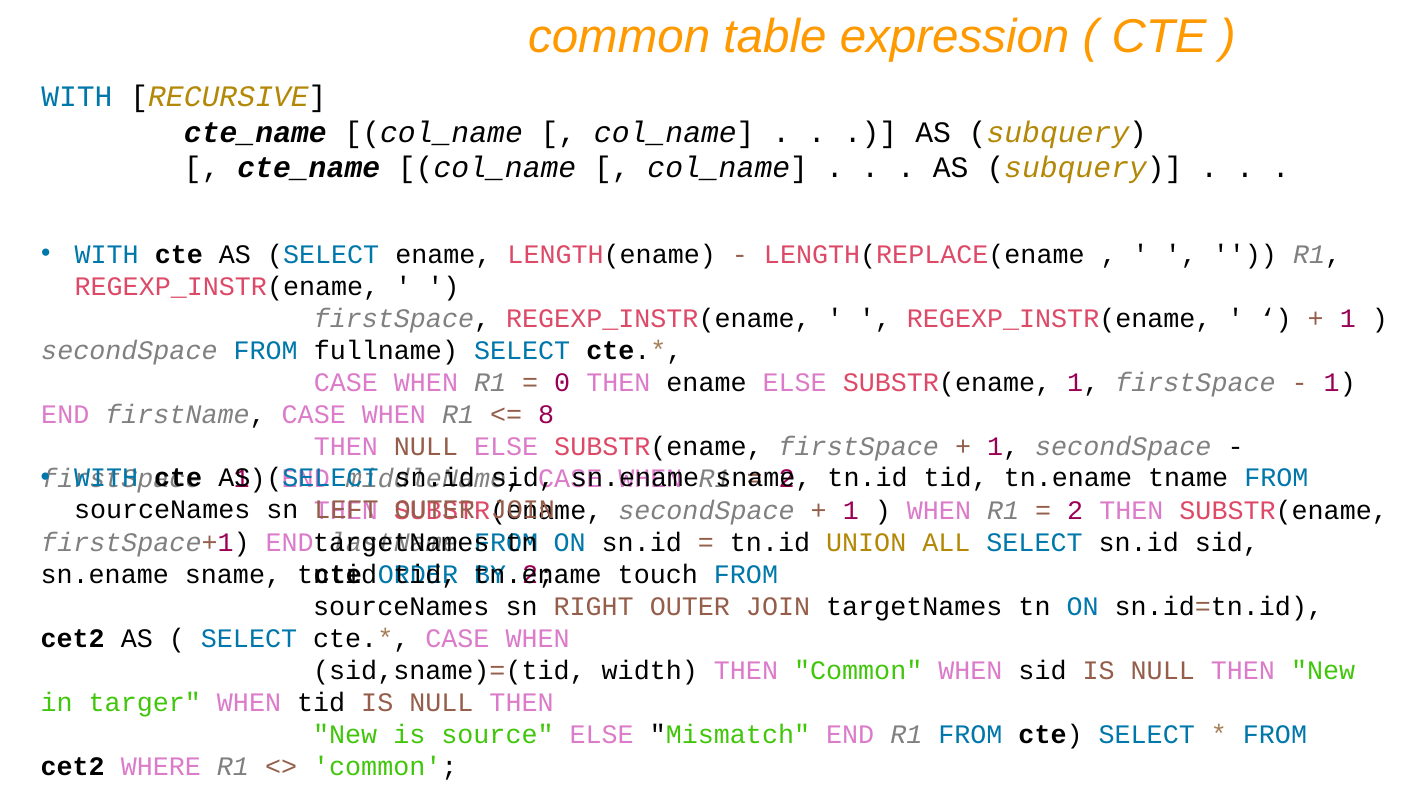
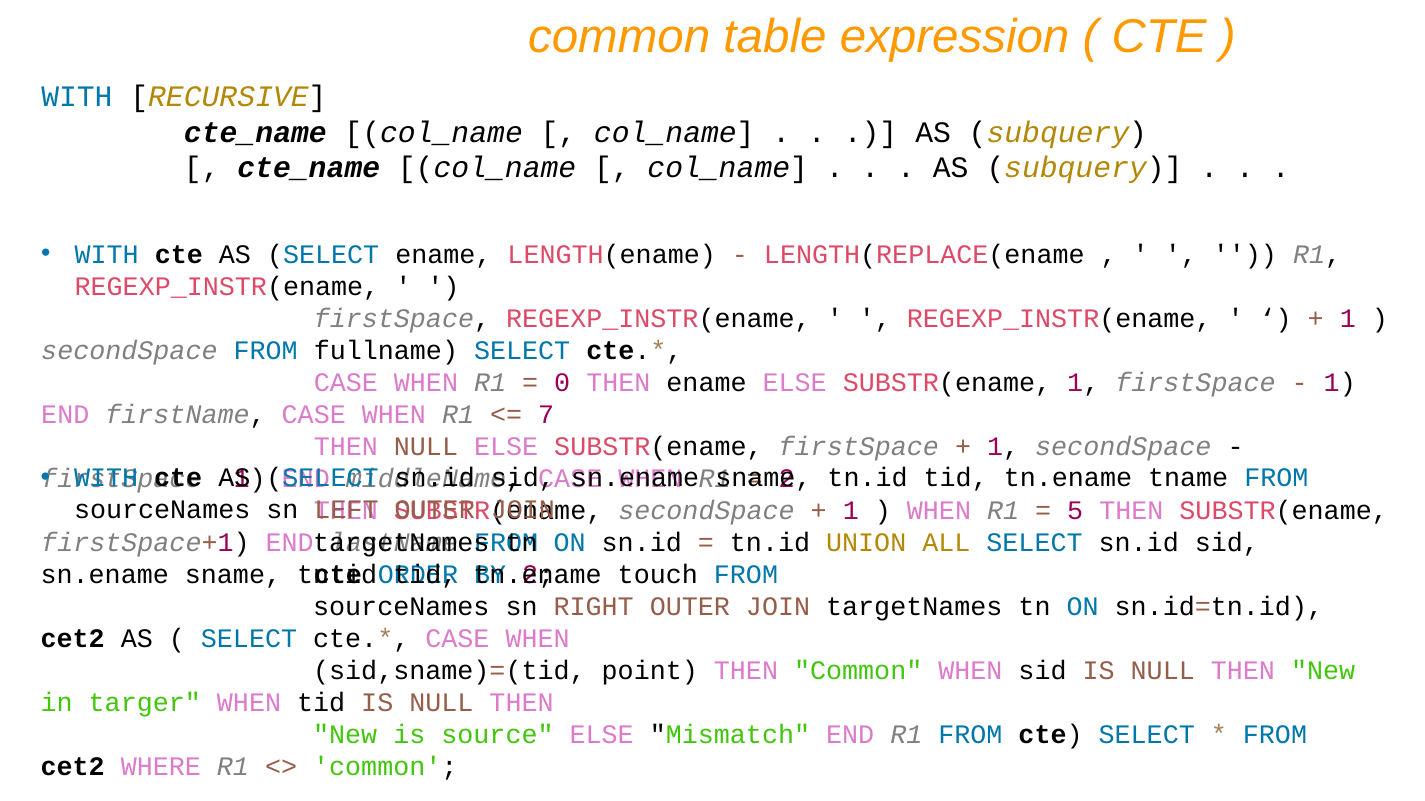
8: 8 -> 7
2 at (1075, 511): 2 -> 5
width: width -> point
